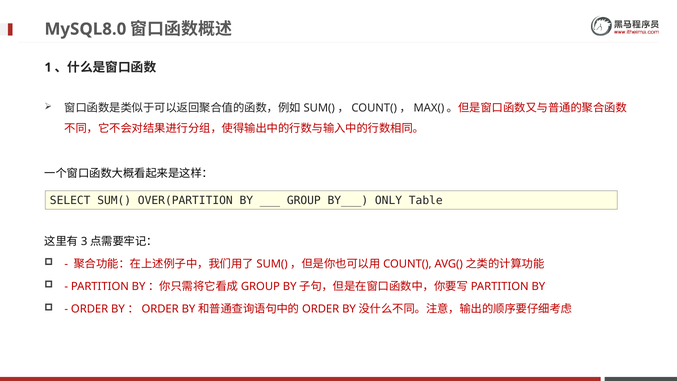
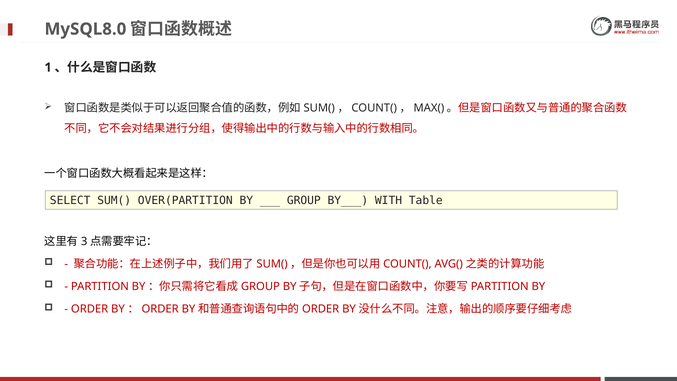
ONLY: ONLY -> WITH
